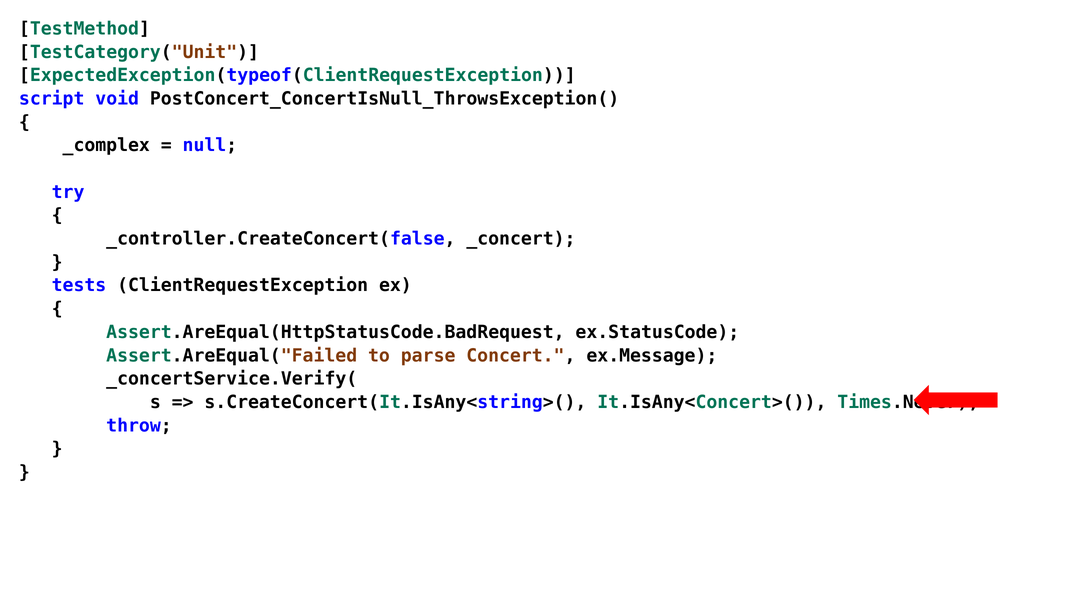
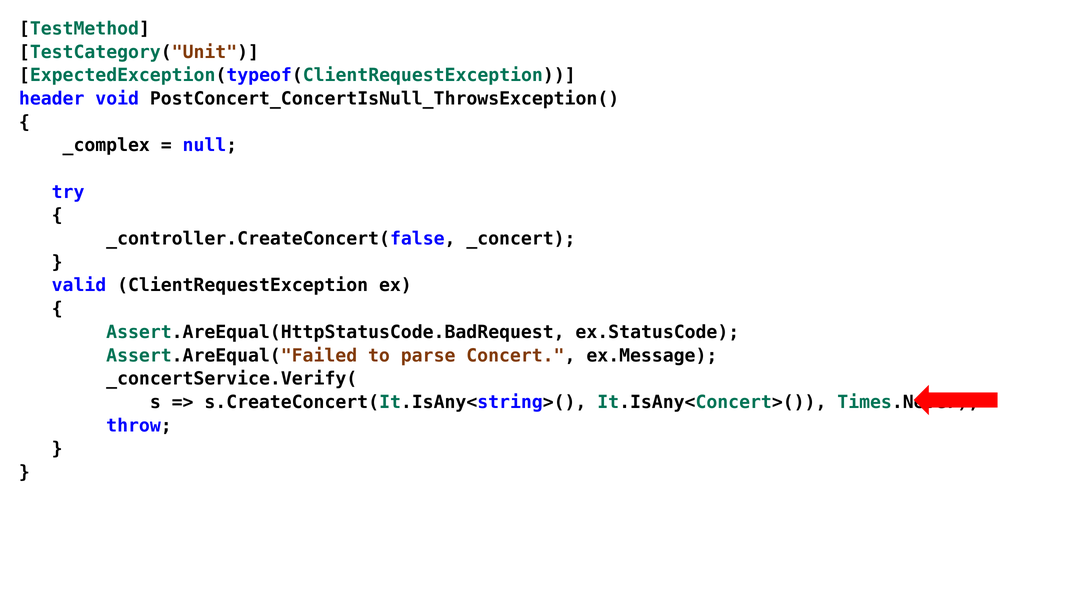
script: script -> header
tests: tests -> valid
